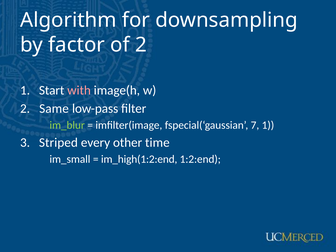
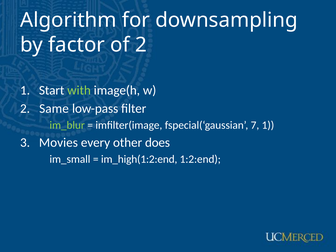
with colour: pink -> light green
Striped: Striped -> Movies
time: time -> does
